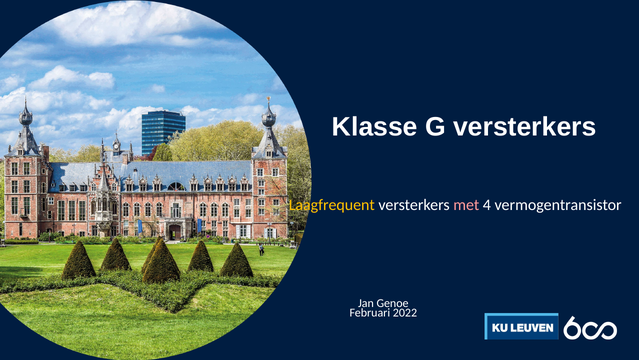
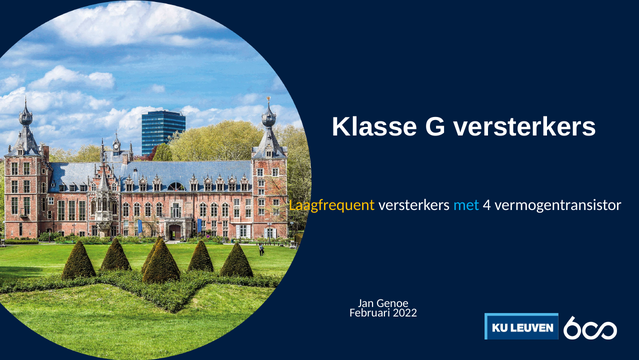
met colour: pink -> light blue
